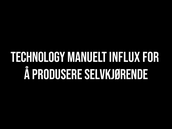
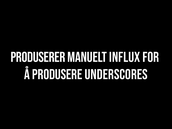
TECHNOLOGY: TECHNOLOGY -> PRODUSERER
SELVKJØRENDE: SELVKJØRENDE -> UNDERSCORES
